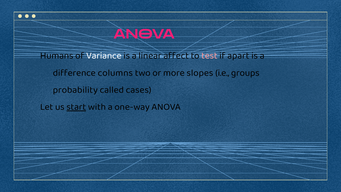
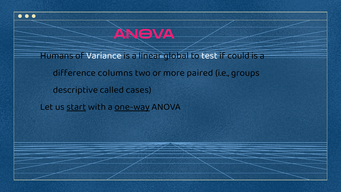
affect: affect -> global
test colour: pink -> white
apart: apart -> could
slopes: slopes -> paired
probability: probability -> descriptive
one-way underline: none -> present
